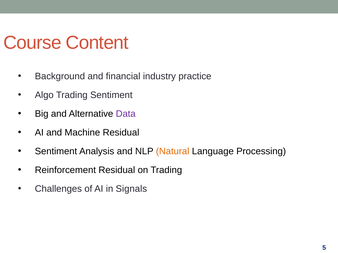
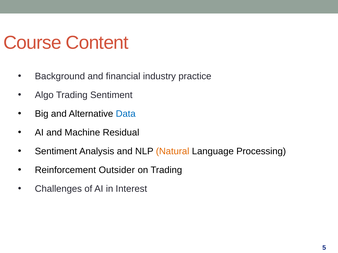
Data colour: purple -> blue
Reinforcement Residual: Residual -> Outsider
Signals: Signals -> Interest
